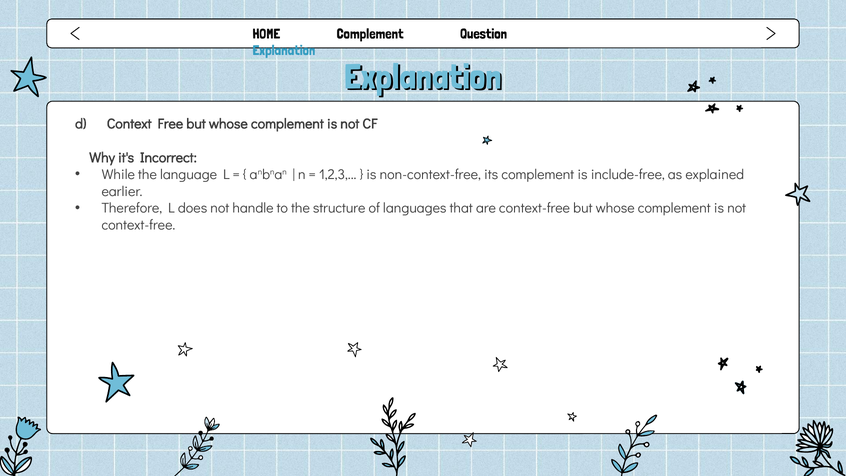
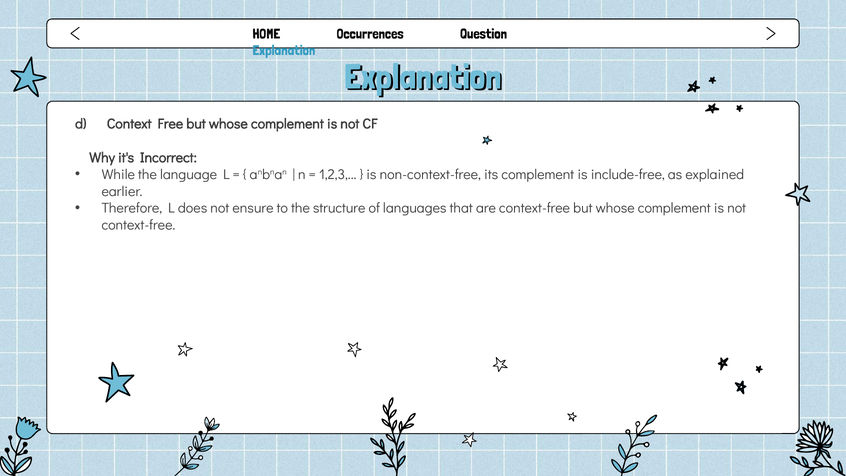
HOME Complement: Complement -> Occurrences
handle: handle -> ensure
